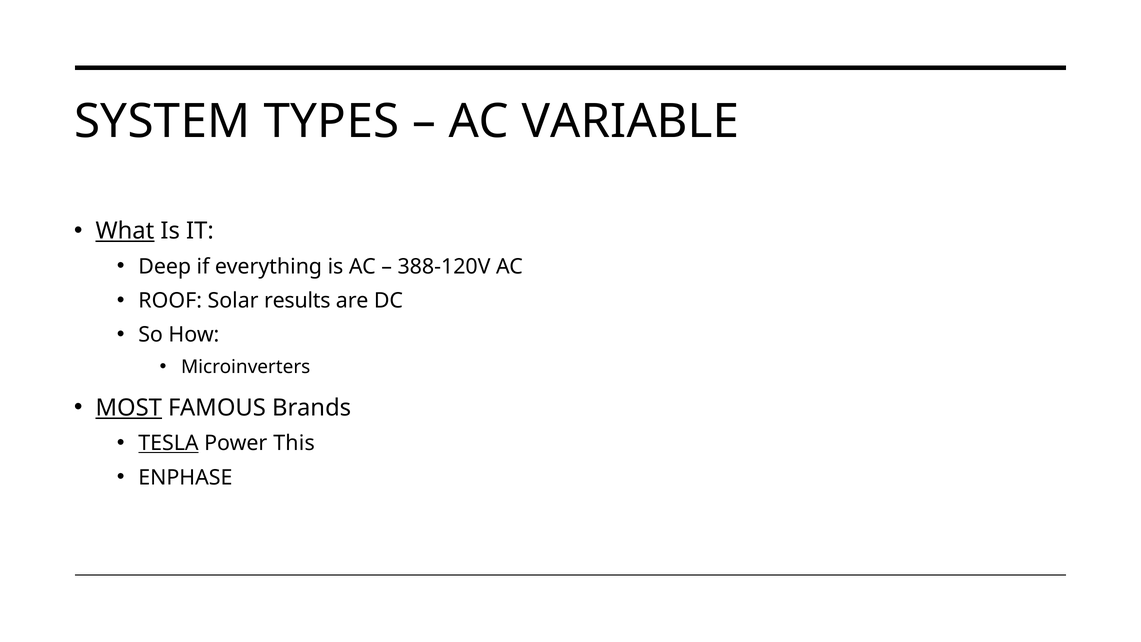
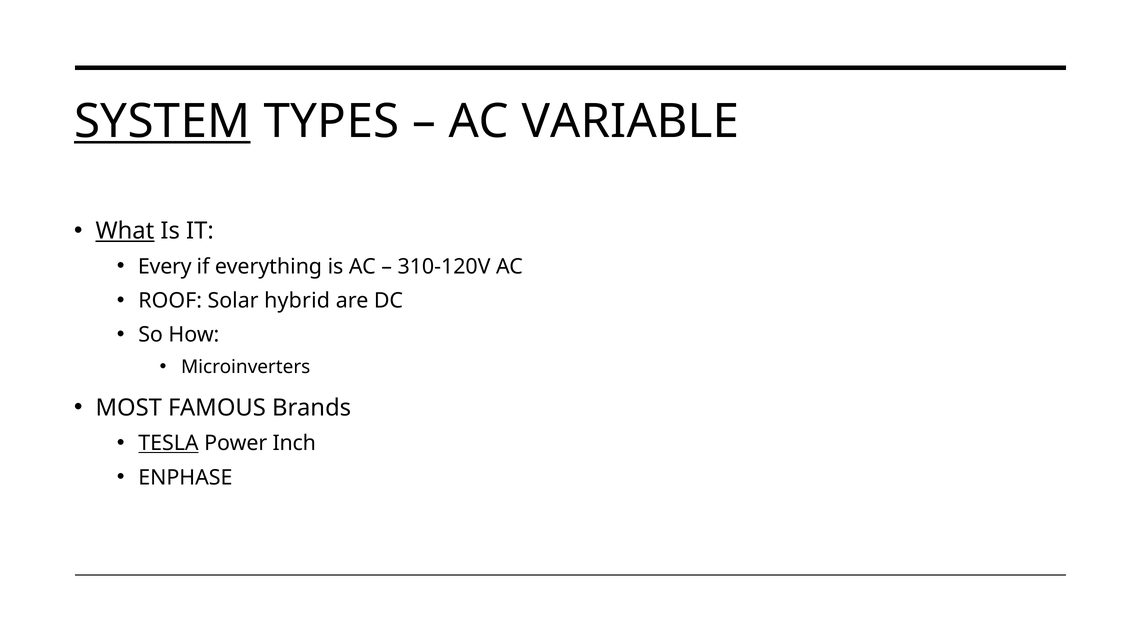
SYSTEM underline: none -> present
Deep: Deep -> Every
388-120V: 388-120V -> 310-120V
results: results -> hybrid
MOST underline: present -> none
This: This -> Inch
